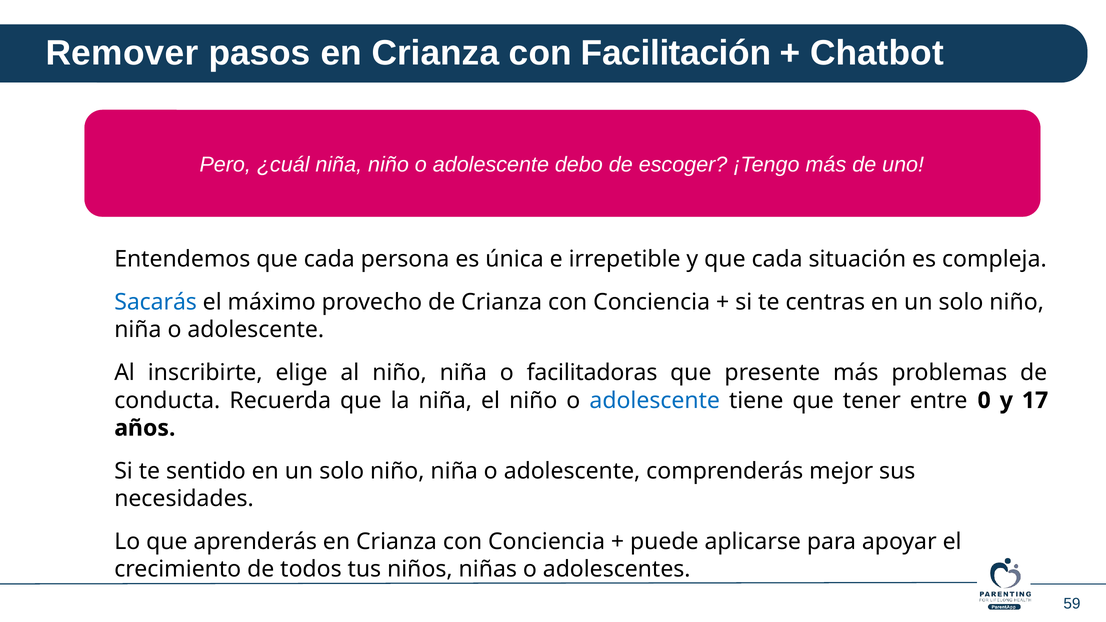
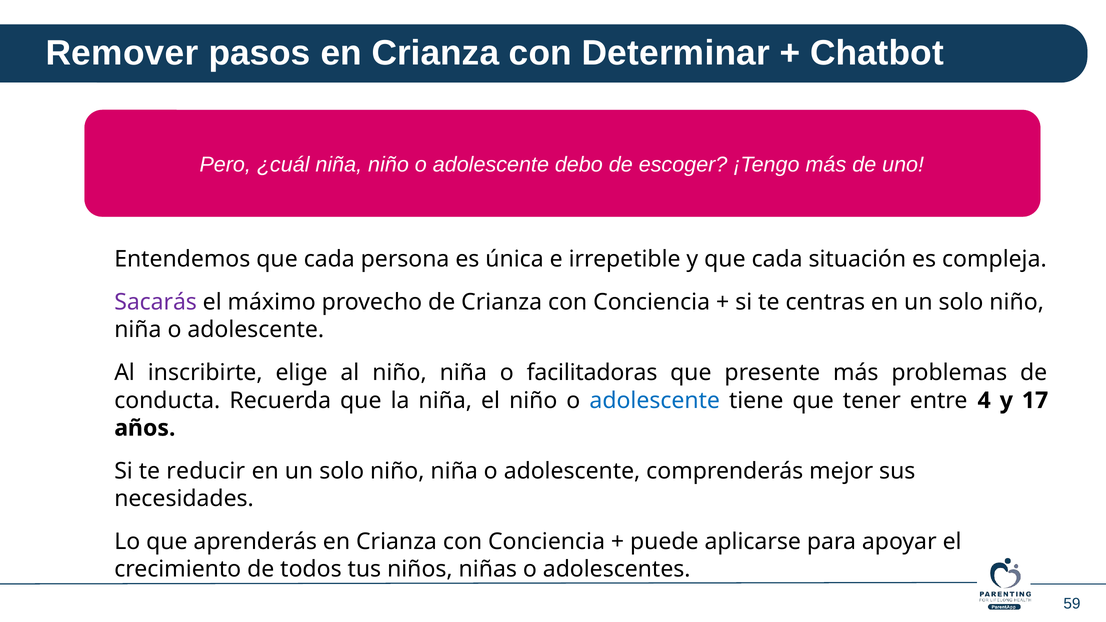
Facilitación: Facilitación -> Determinar
Sacarás colour: blue -> purple
0: 0 -> 4
sentido: sentido -> reducir
